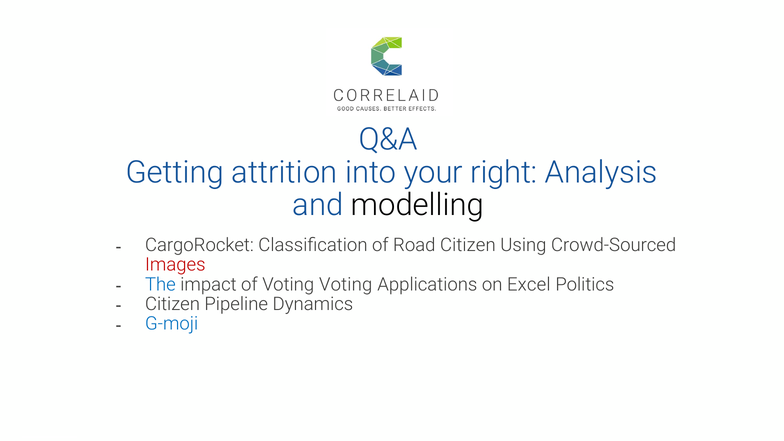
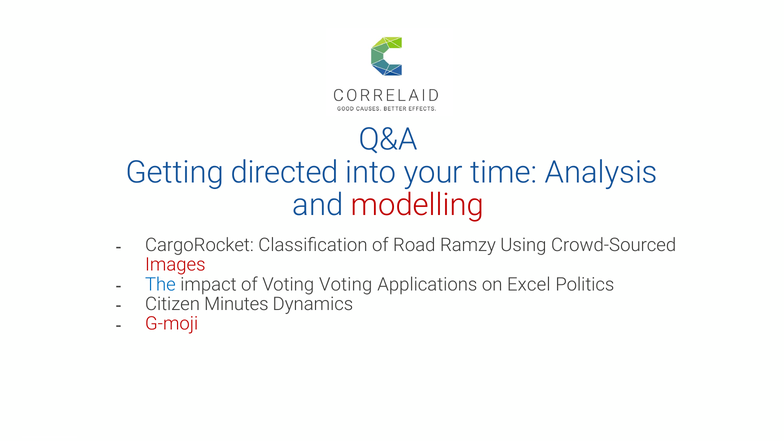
attrition: attrition -> directed
right: right -> time
modelling colour: black -> red
Road Citizen: Citizen -> Ramzy
Pipeline: Pipeline -> Minutes
G-moji colour: blue -> red
